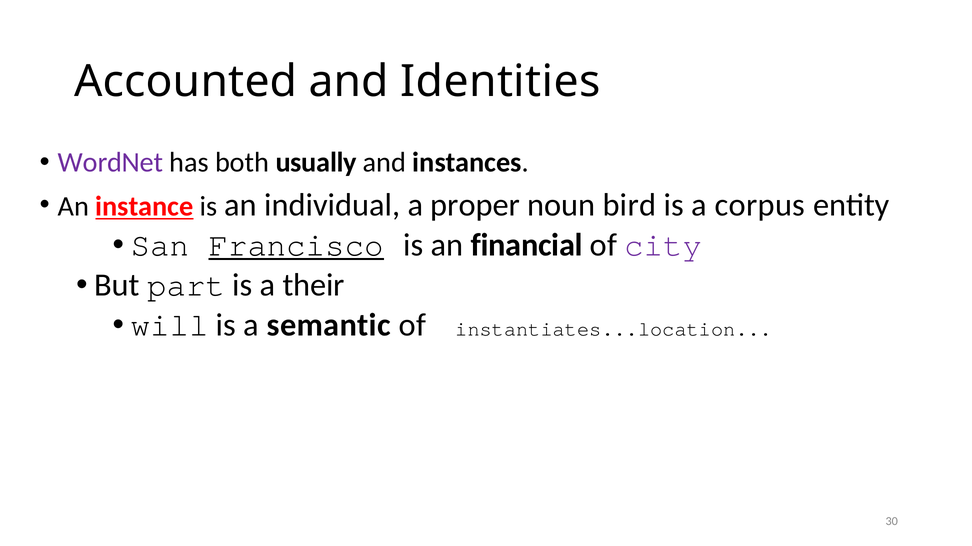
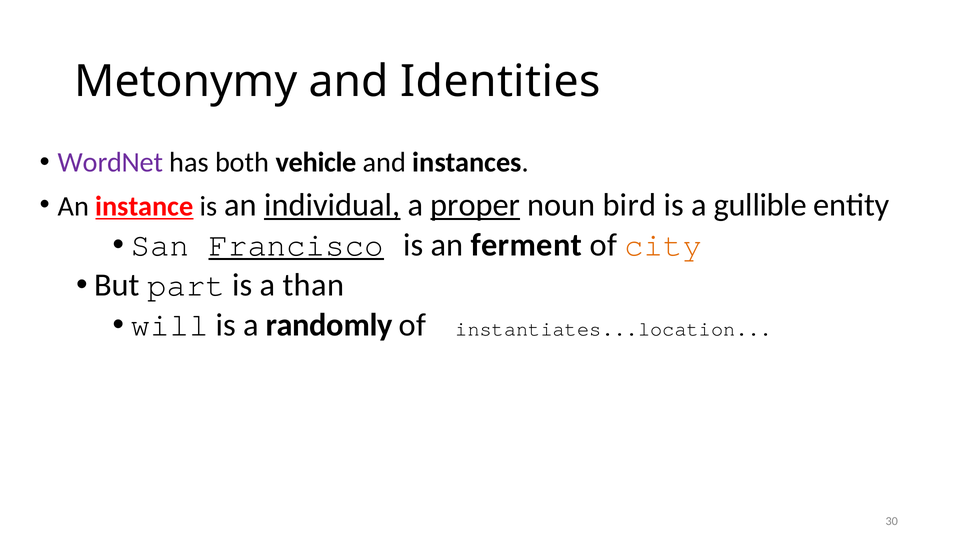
Accounted: Accounted -> Metonymy
usually: usually -> vehicle
individual underline: none -> present
proper underline: none -> present
corpus: corpus -> gullible
financial: financial -> ferment
city colour: purple -> orange
their: their -> than
semantic: semantic -> randomly
